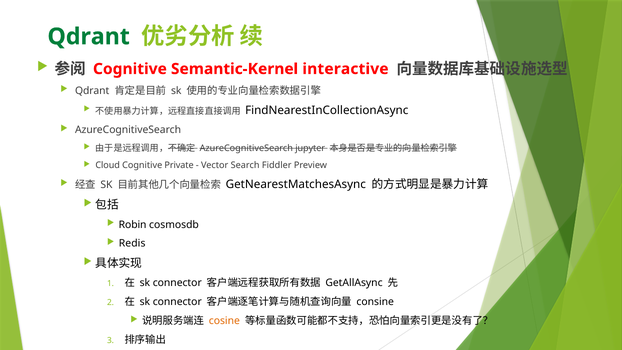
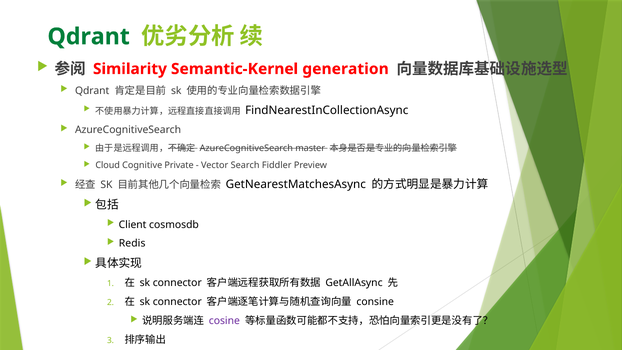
Cognitive at (130, 69): Cognitive -> Similarity
interactive: interactive -> generation
jupyter: jupyter -> master
Robin: Robin -> Client
cosine colour: orange -> purple
